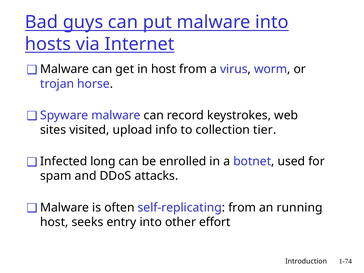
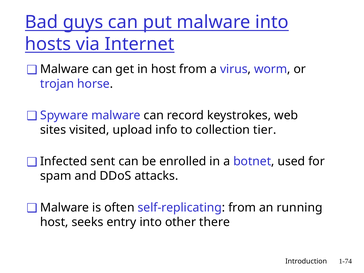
long: long -> sent
effort: effort -> there
